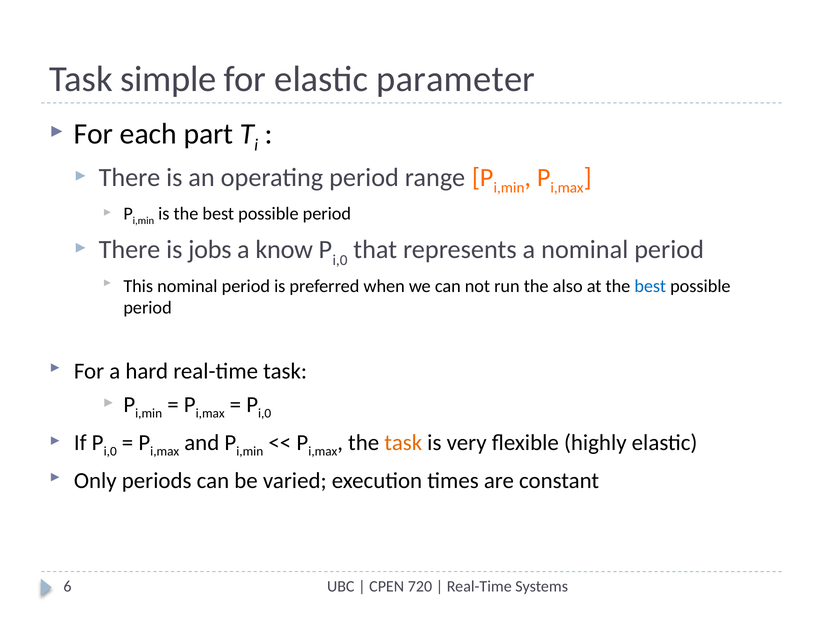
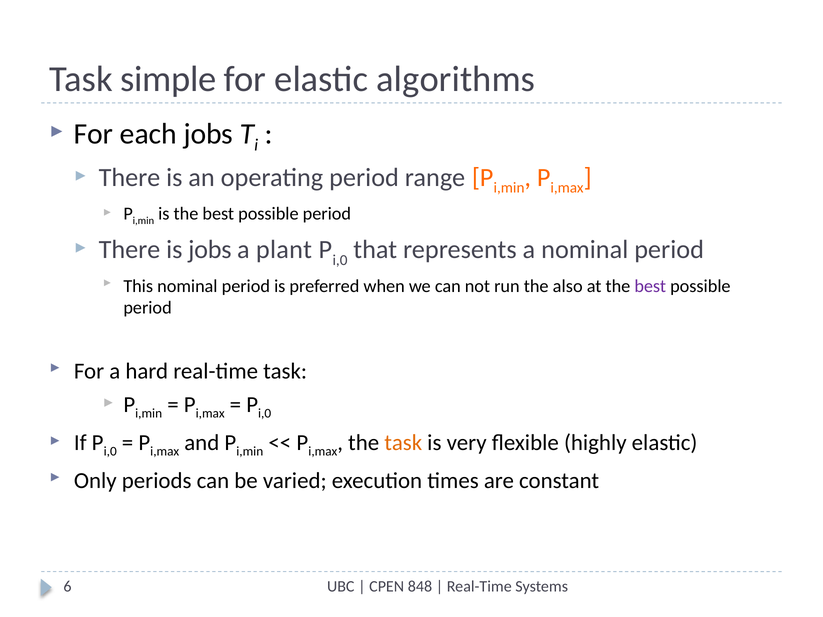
parameter: parameter -> algorithms
each part: part -> jobs
know: know -> plant
best at (650, 286) colour: blue -> purple
720: 720 -> 848
